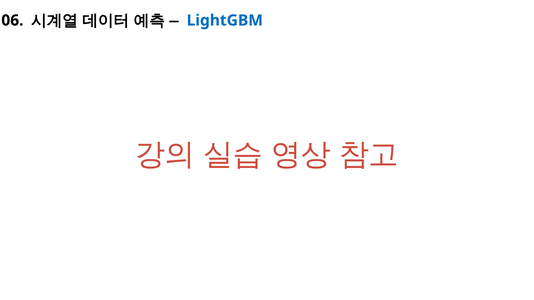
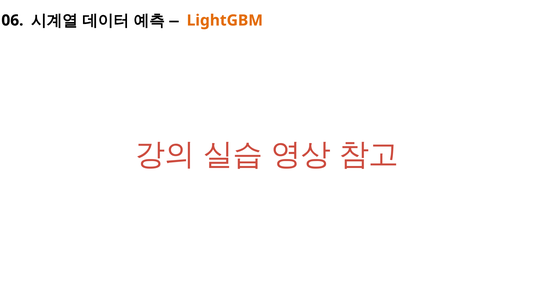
LightGBM colour: blue -> orange
